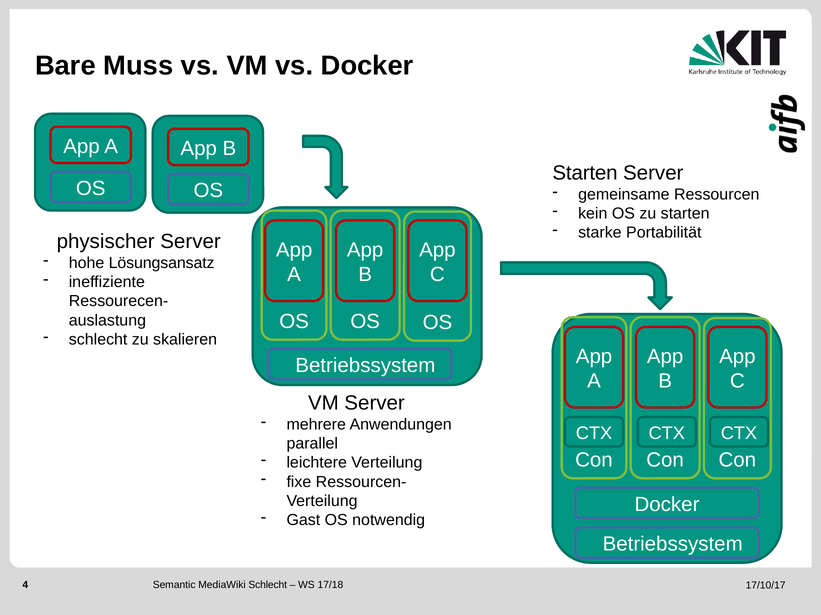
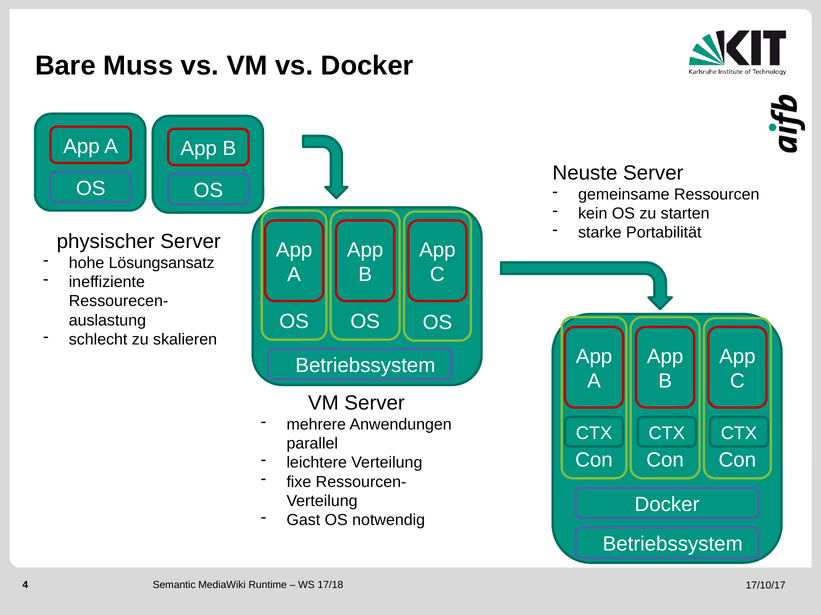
Starten at (585, 173): Starten -> Neuste
MediaWiki Schlecht: Schlecht -> Runtime
